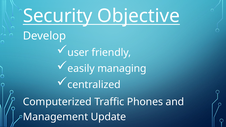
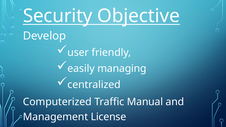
Phones: Phones -> Manual
Update: Update -> License
